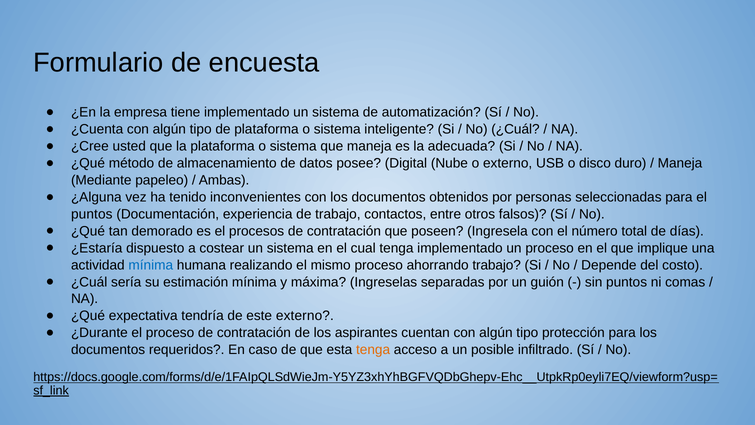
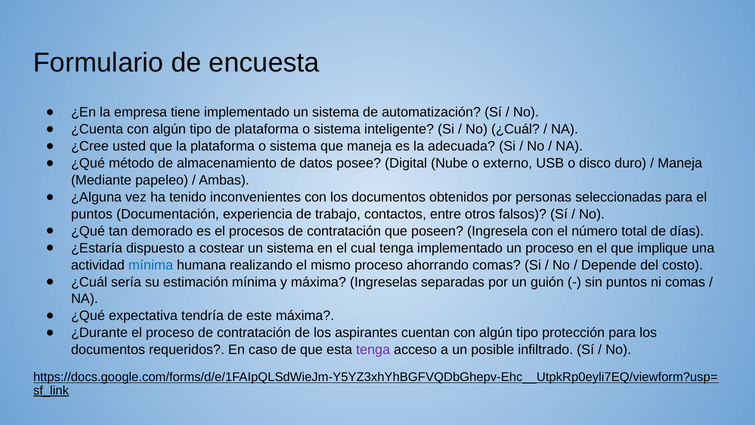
ahorrando trabajo: trabajo -> comas
este externo: externo -> máxima
tenga at (373, 350) colour: orange -> purple
